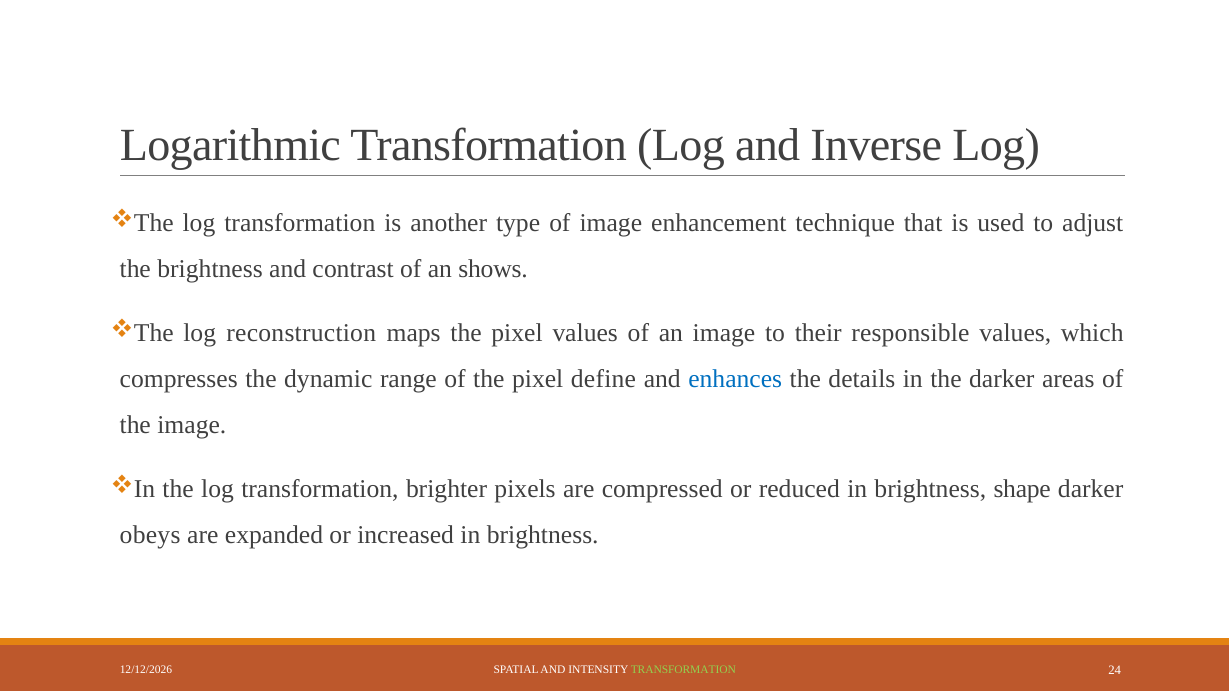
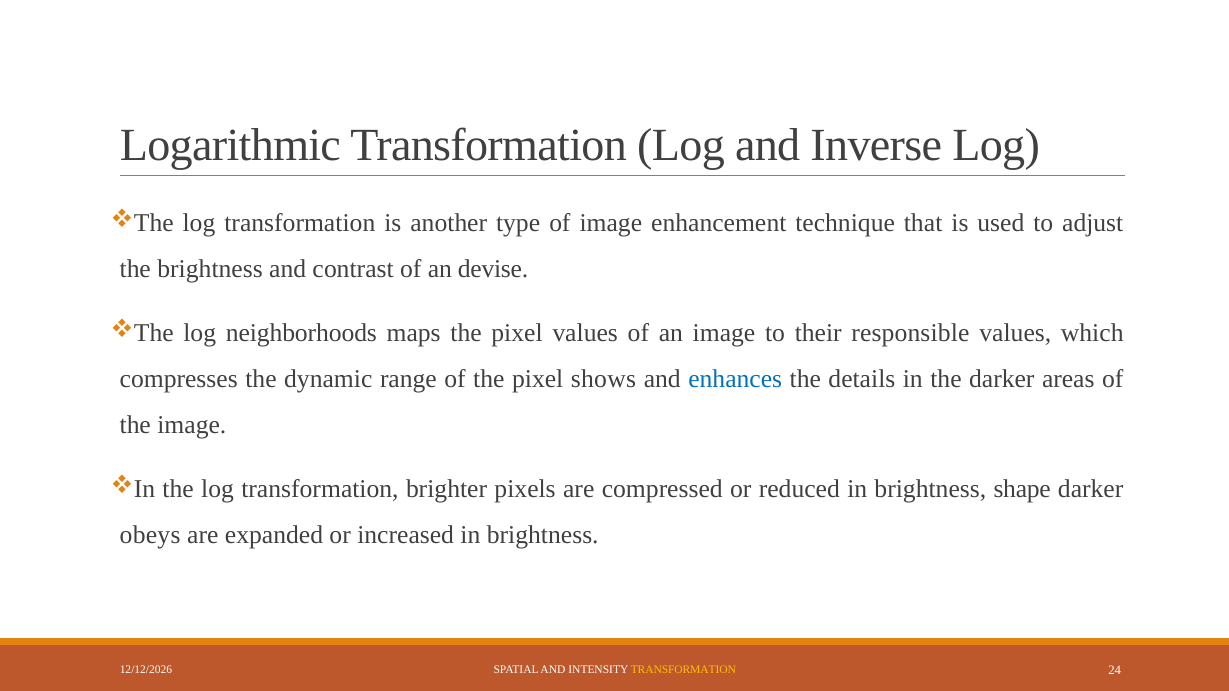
shows: shows -> devise
reconstruction: reconstruction -> neighborhoods
define: define -> shows
TRANSFORMATION at (683, 670) colour: light green -> yellow
